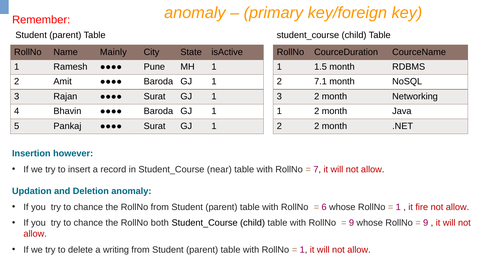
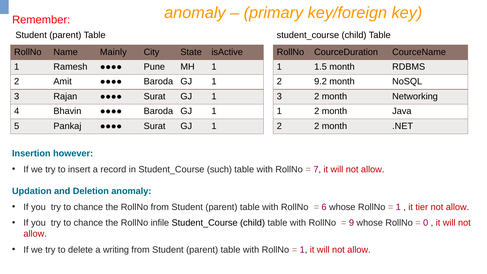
7.1: 7.1 -> 9.2
near: near -> such
fire: fire -> tier
both: both -> infile
9 at (426, 223): 9 -> 0
